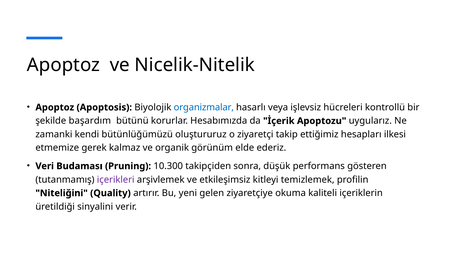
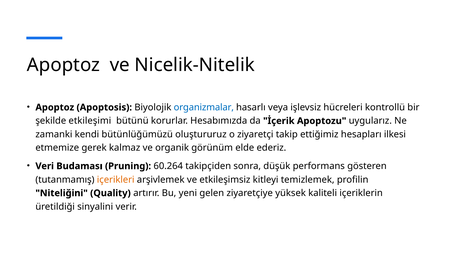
başardım: başardım -> etkileşimi
10.300: 10.300 -> 60.264
içerikleri colour: purple -> orange
okuma: okuma -> yüksek
